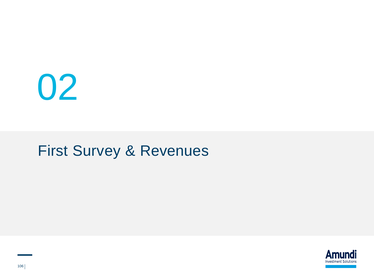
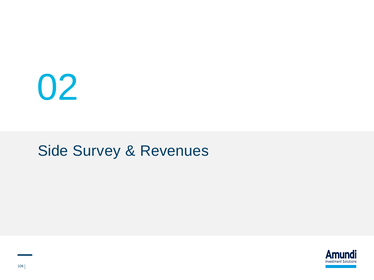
First: First -> Side
